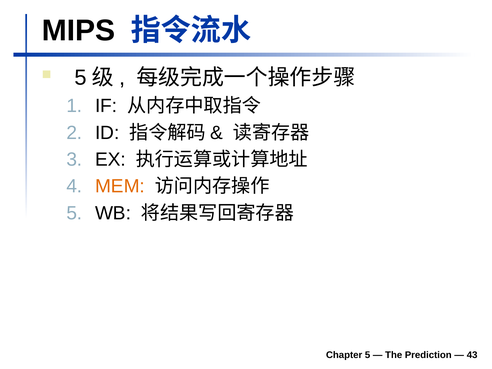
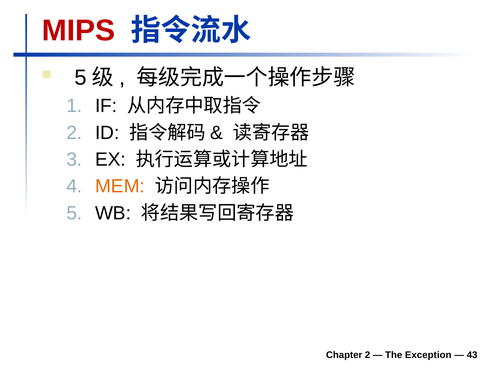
MIPS colour: black -> red
Chapter 5: 5 -> 2
Prediction: Prediction -> Exception
